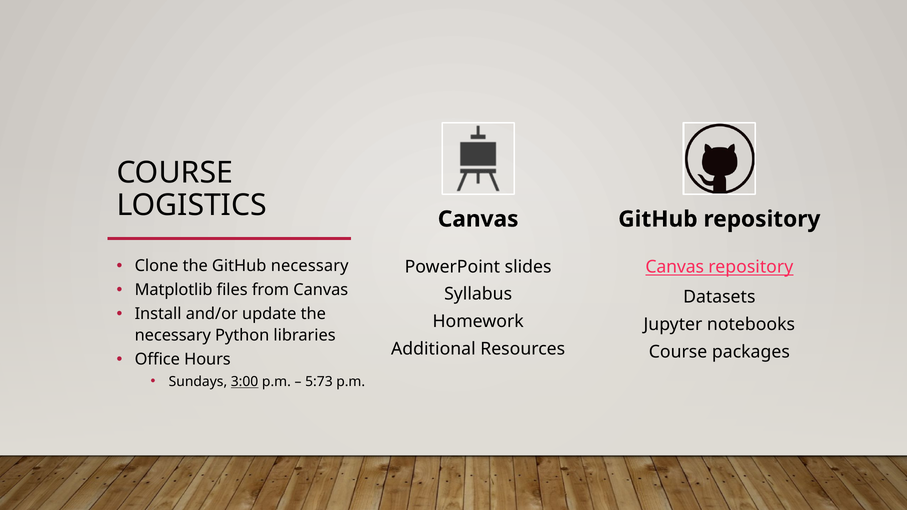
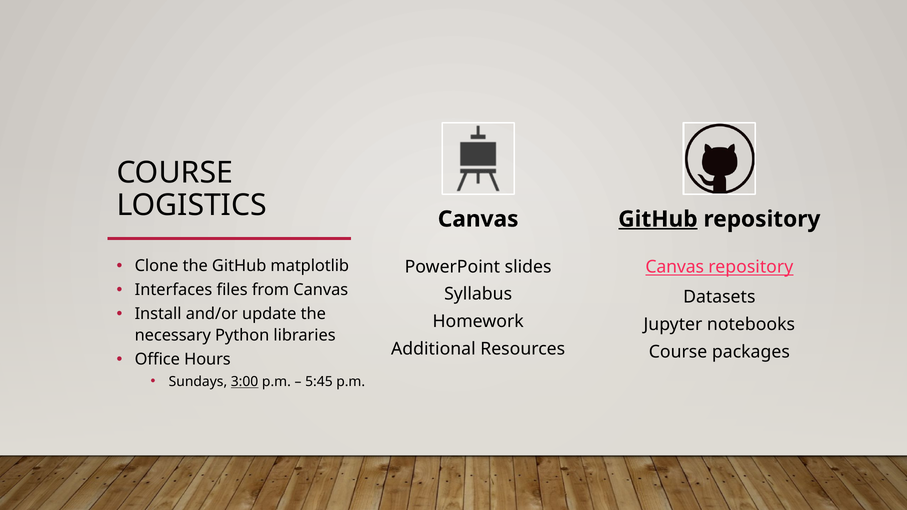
GitHub at (658, 219) underline: none -> present
GitHub necessary: necessary -> matplotlib
Matplotlib: Matplotlib -> Interfaces
5:73: 5:73 -> 5:45
